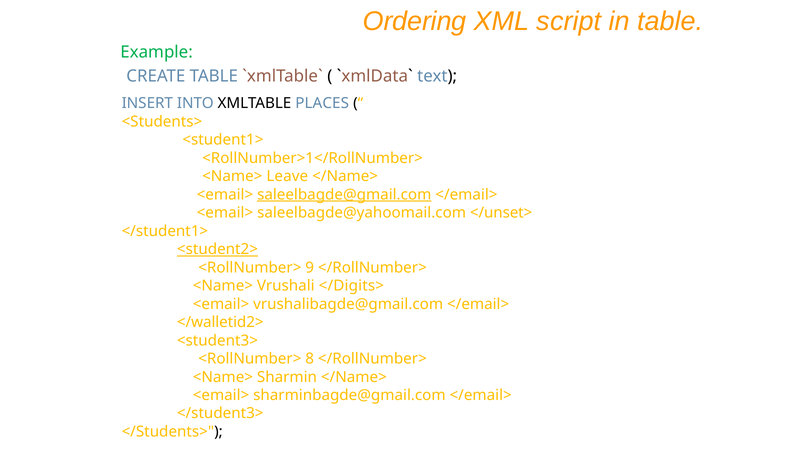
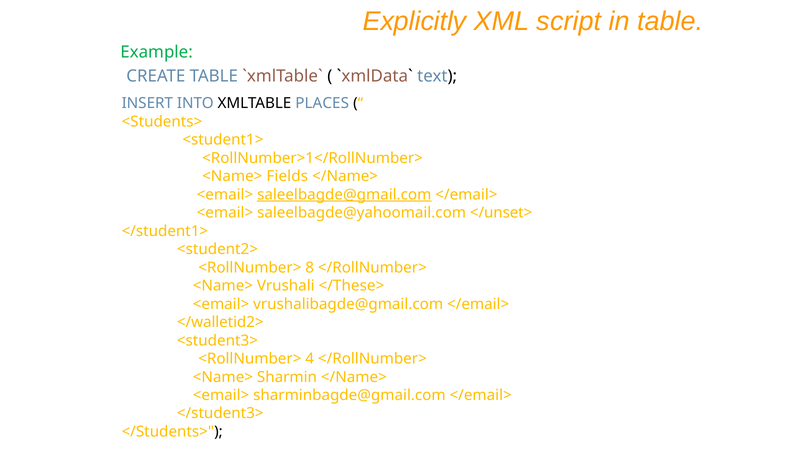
Ordering: Ordering -> Explicitly
Leave: Leave -> Fields
<student2> underline: present -> none
9: 9 -> 8
</Digits>: </Digits> -> </These>
8: 8 -> 4
